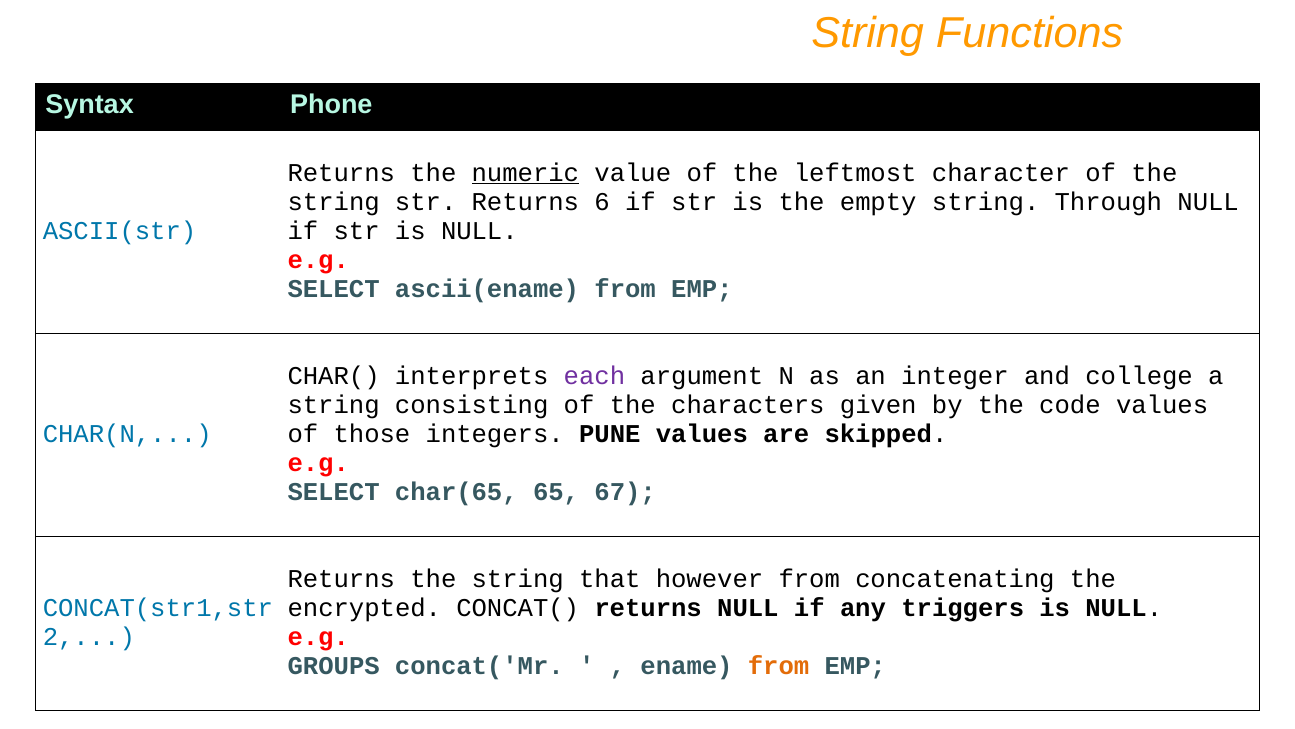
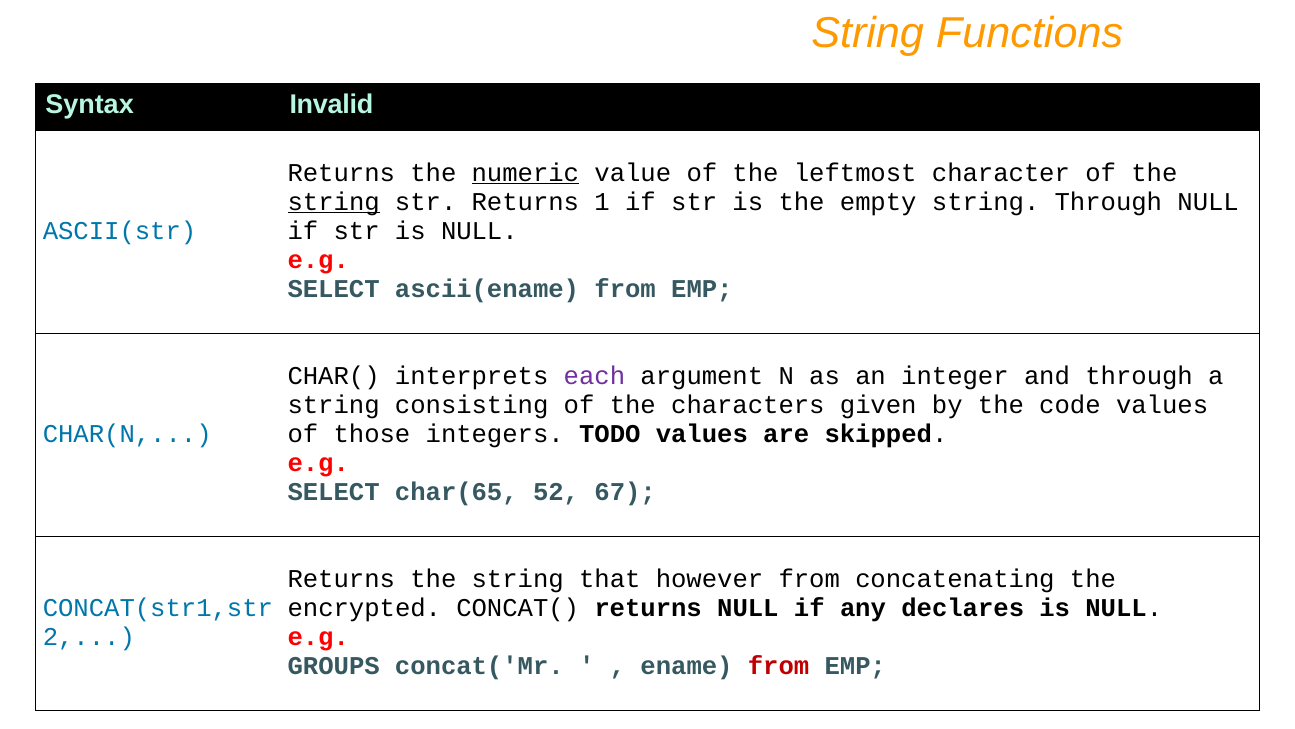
Phone: Phone -> Invalid
string at (334, 201) underline: none -> present
6: 6 -> 1
and college: college -> through
PUNE: PUNE -> TODO
65: 65 -> 52
triggers: triggers -> declares
from at (779, 665) colour: orange -> red
